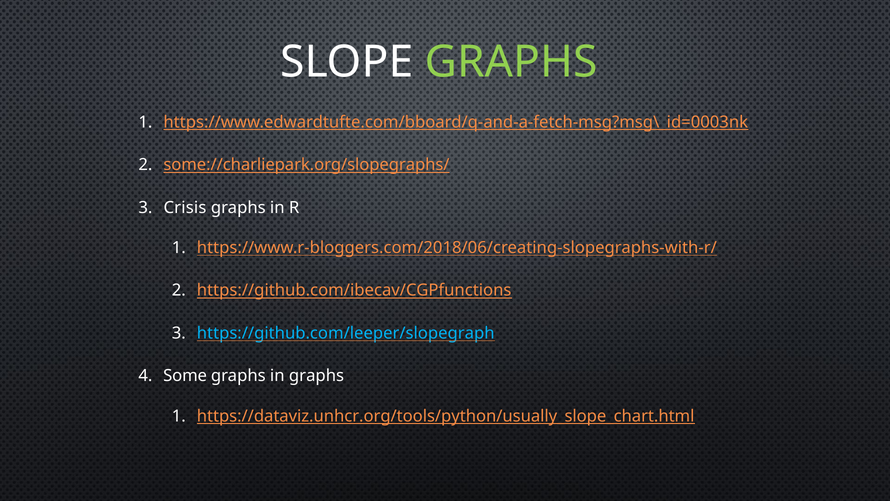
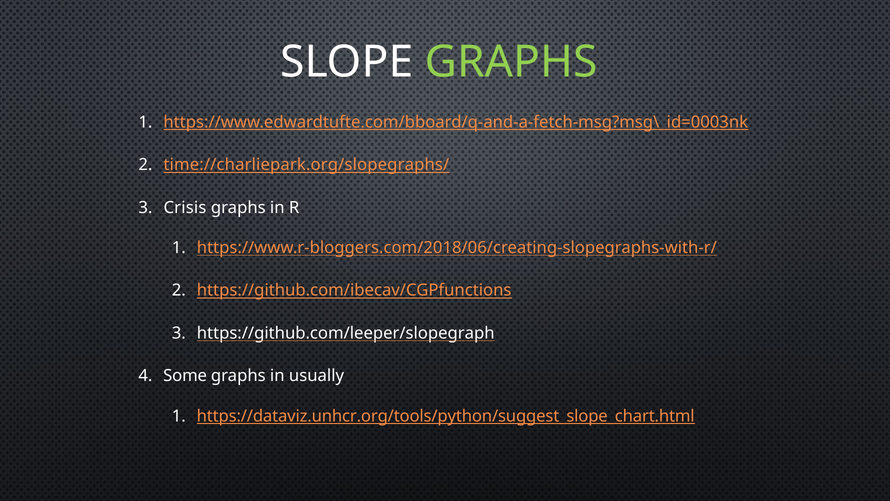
some://charliepark.org/slopegraphs/: some://charliepark.org/slopegraphs/ -> time://charliepark.org/slopegraphs/
https://github.com/leeper/slopegraph colour: light blue -> white
in graphs: graphs -> usually
https://dataviz.unhcr.org/tools/python/usually_slope_chart.html: https://dataviz.unhcr.org/tools/python/usually_slope_chart.html -> https://dataviz.unhcr.org/tools/python/suggest_slope_chart.html
